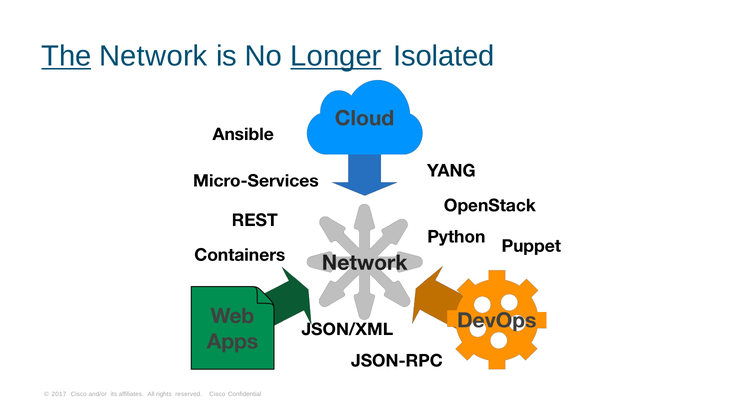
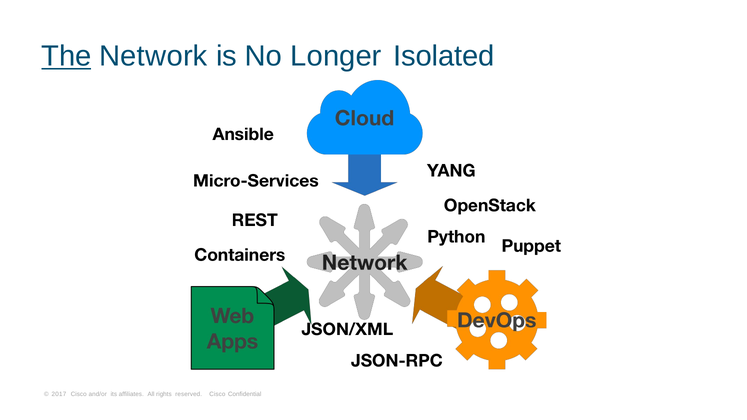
Longer underline: present -> none
